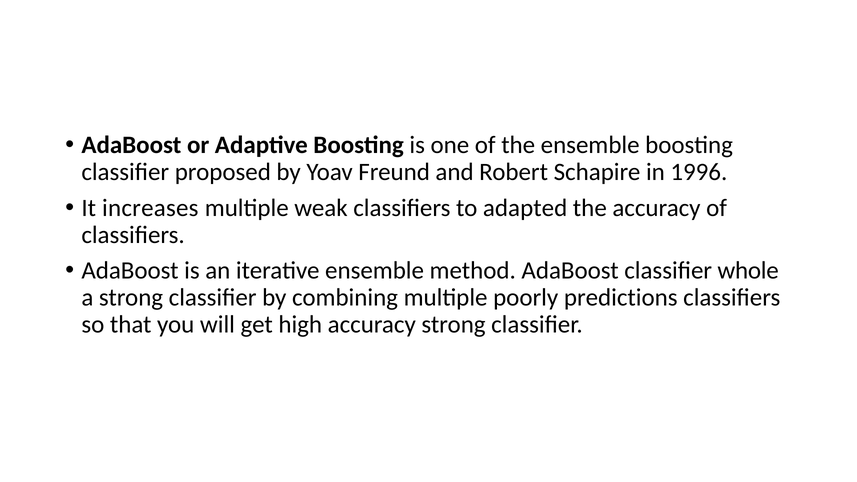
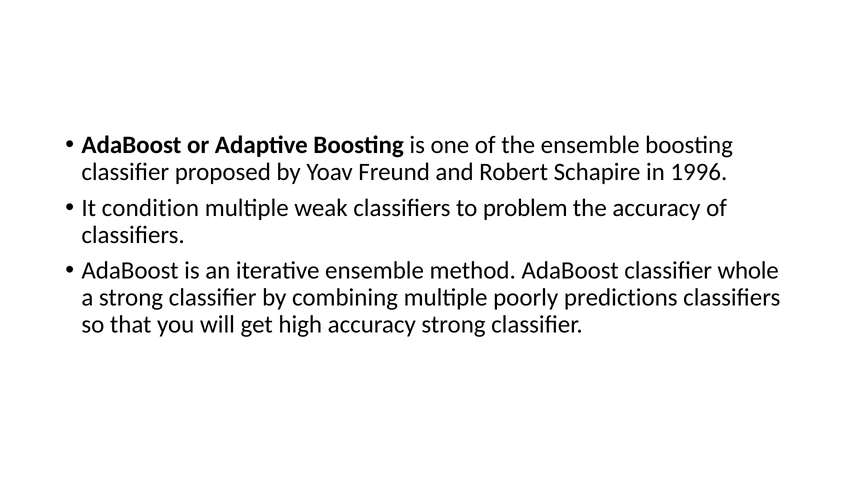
increases: increases -> condition
adapted: adapted -> problem
